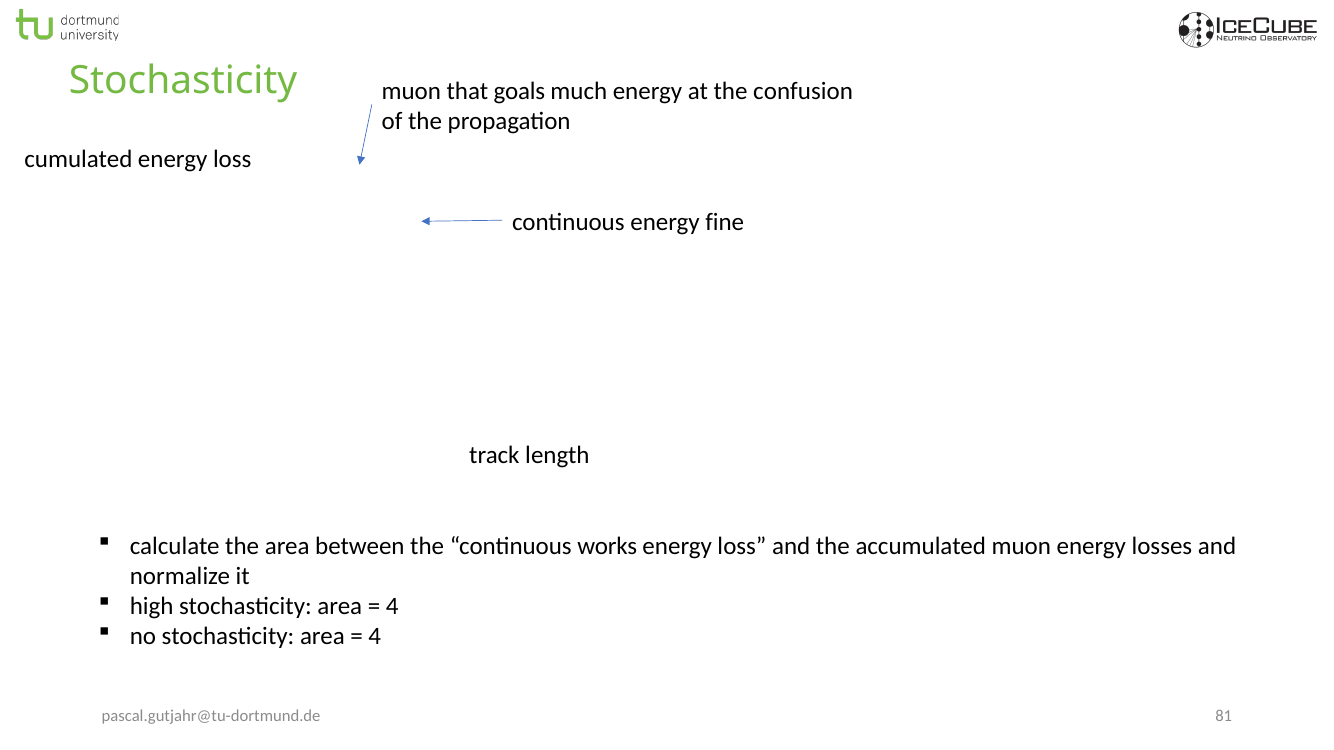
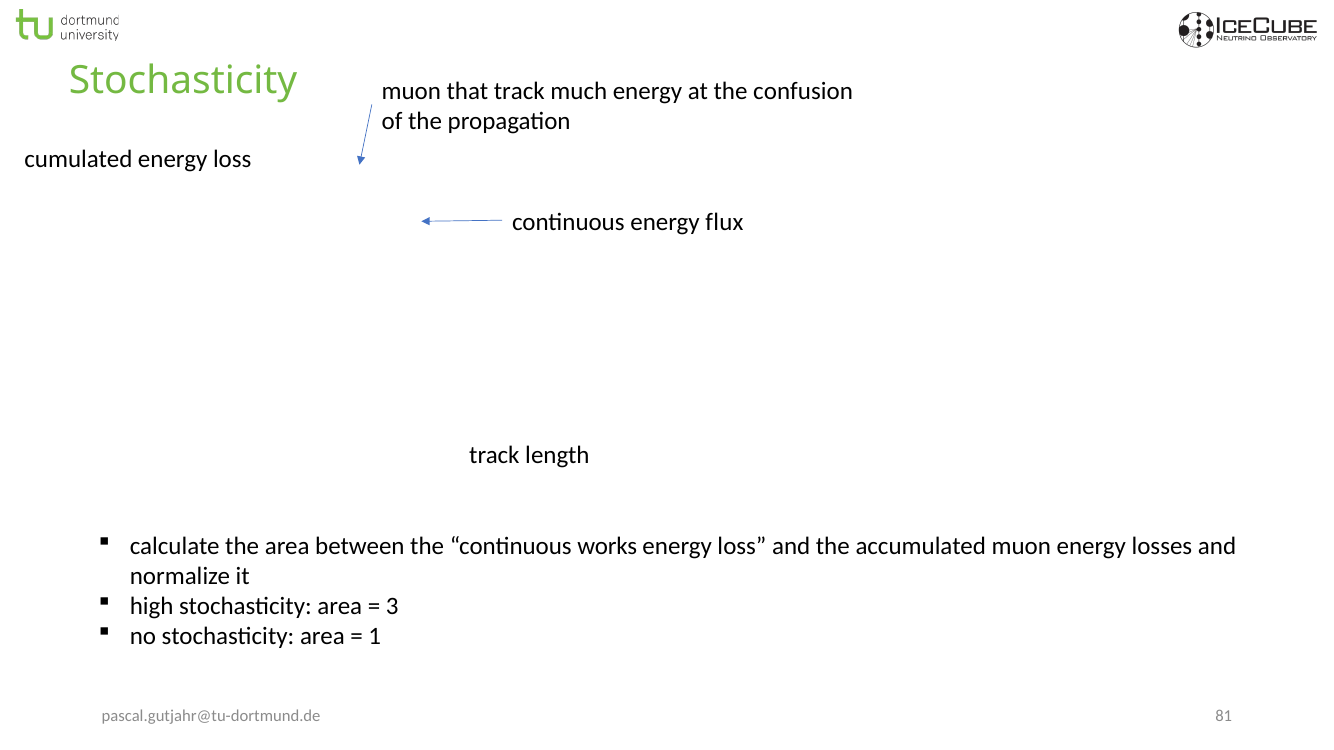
that goals: goals -> track
fine: fine -> flux
4 at (392, 606): 4 -> 3
4 at (375, 636): 4 -> 1
